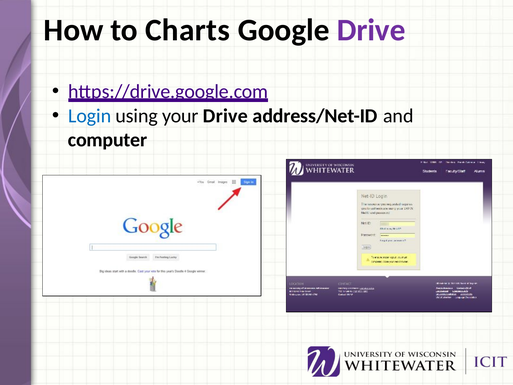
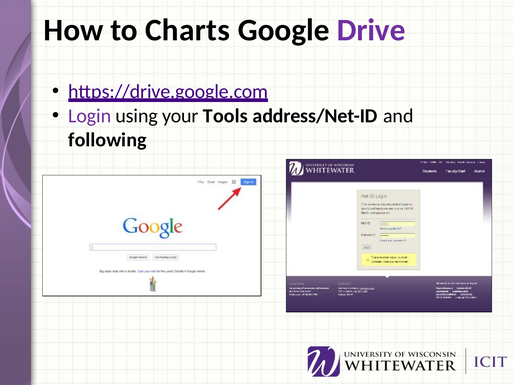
Login colour: blue -> purple
your Drive: Drive -> Tools
computer: computer -> following
